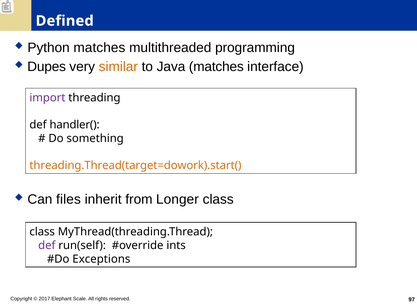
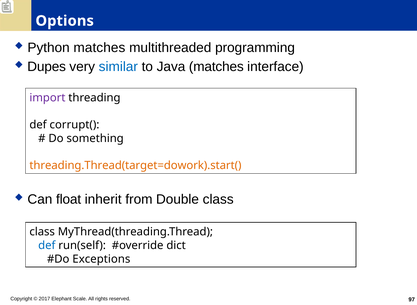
Defined: Defined -> Options
similar colour: orange -> blue
handler(: handler( -> corrupt(
files: files -> float
Longer: Longer -> Double
def at (47, 246) colour: purple -> blue
ints: ints -> dict
